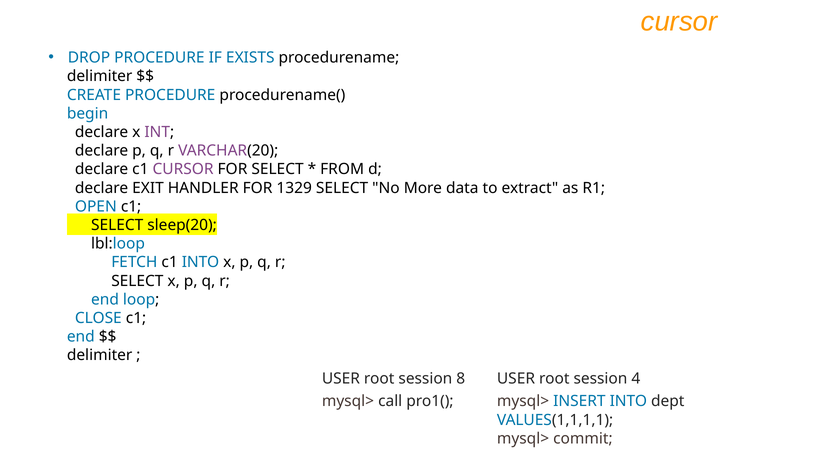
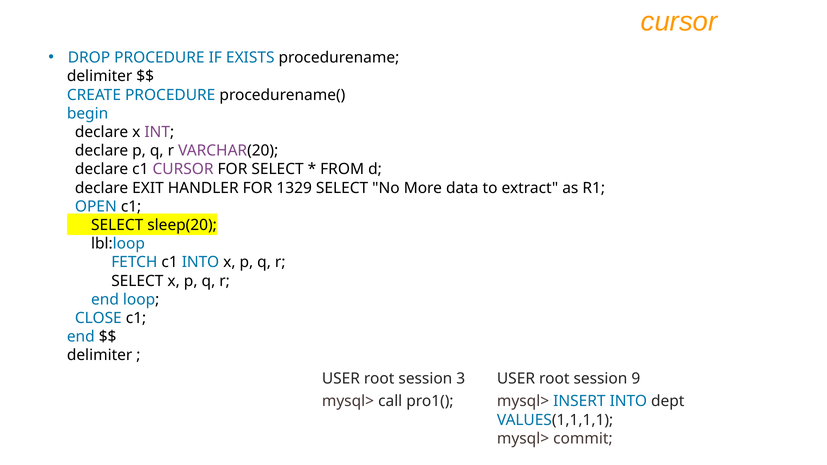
8: 8 -> 3
4: 4 -> 9
